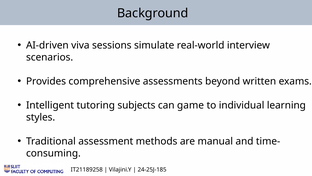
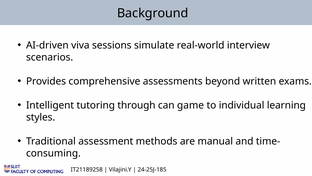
subjects: subjects -> through
